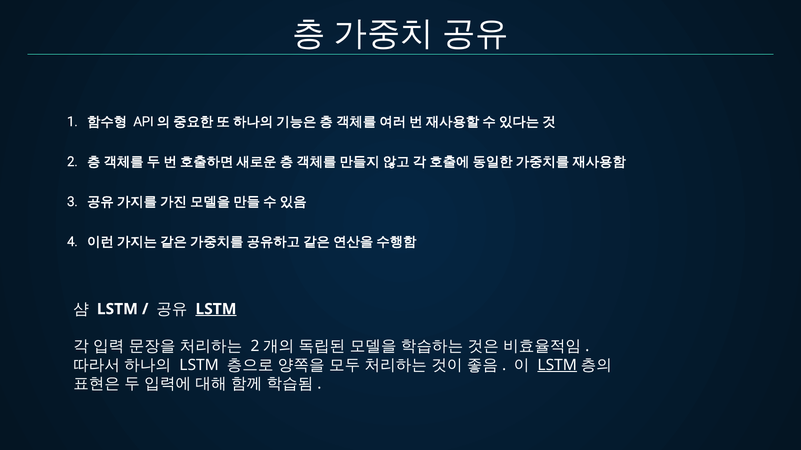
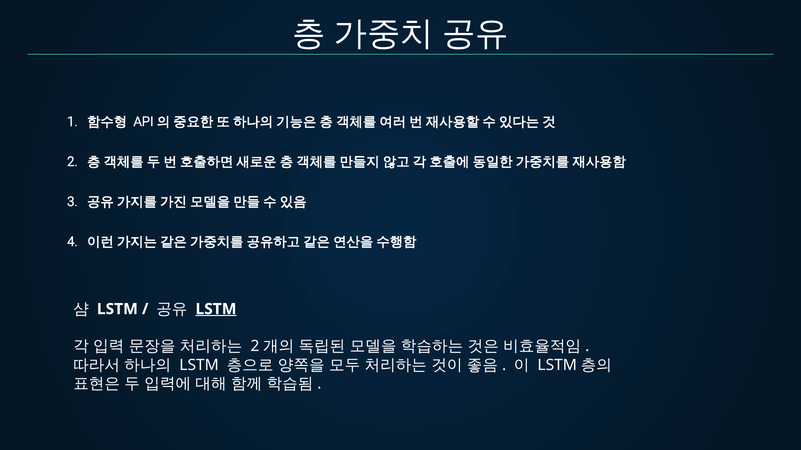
LSTM at (557, 365) underline: present -> none
